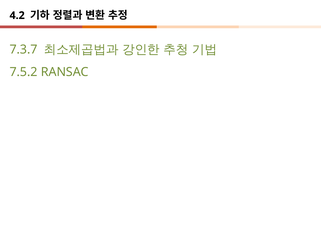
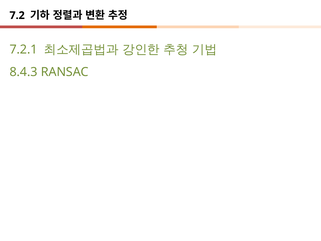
4.2: 4.2 -> 7.2
7.3.7: 7.3.7 -> 7.2.1
7.5.2: 7.5.2 -> 8.4.3
